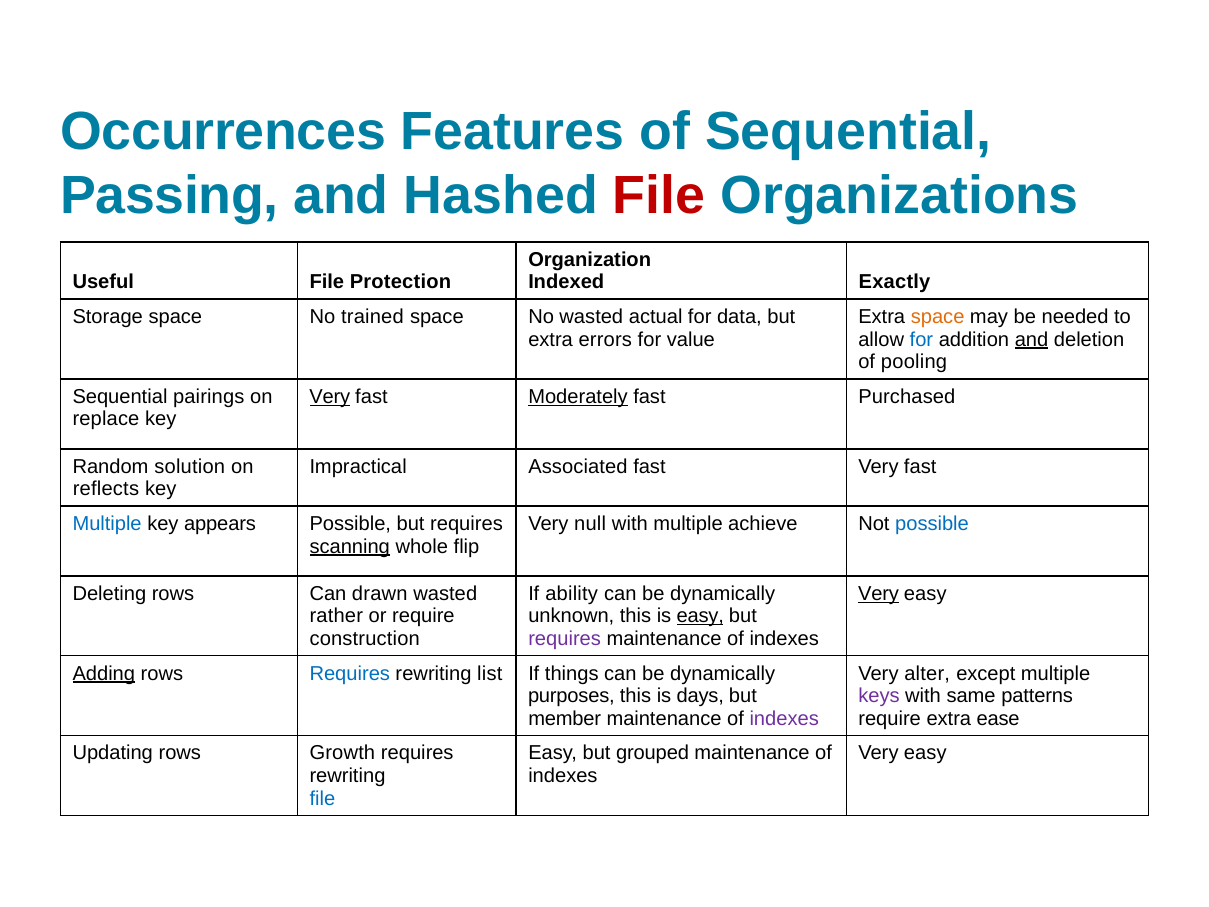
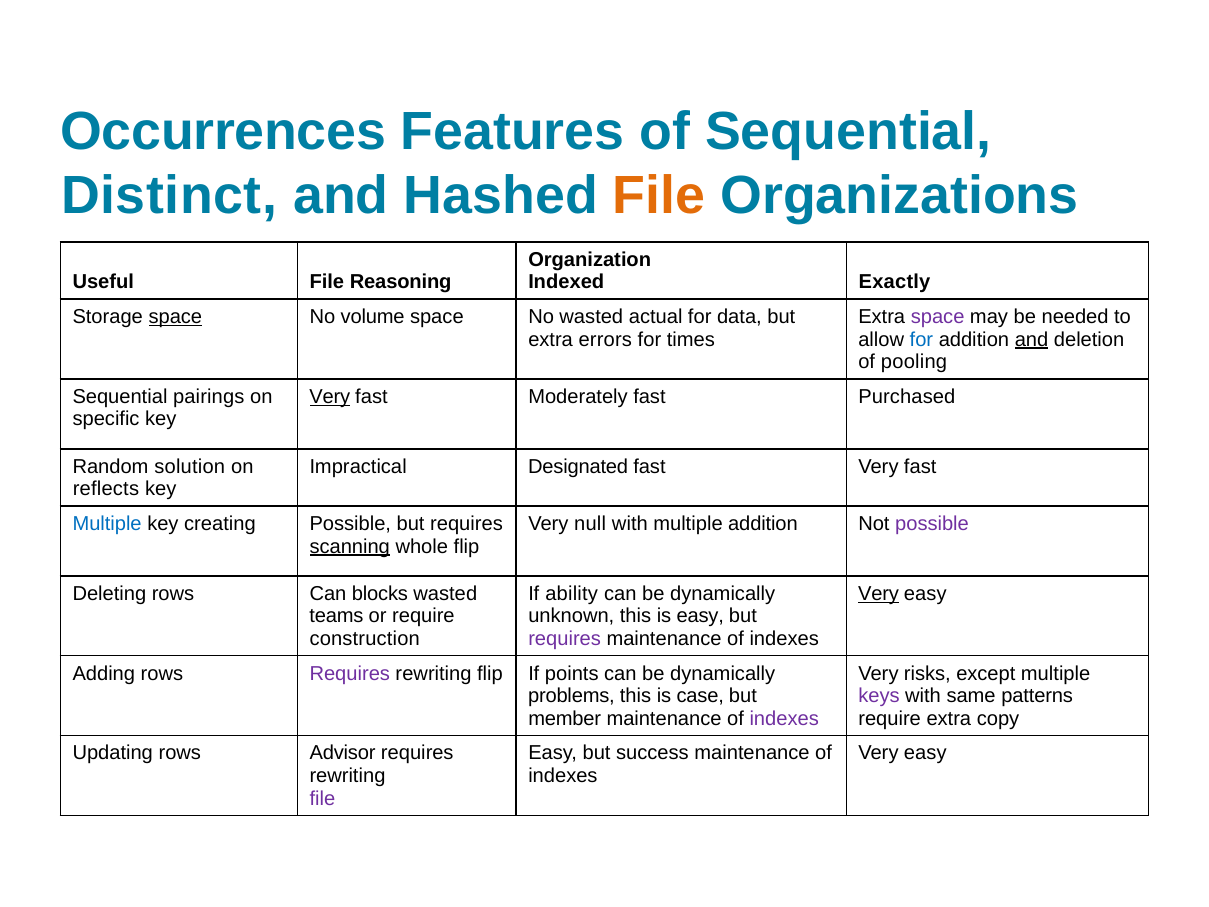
Passing: Passing -> Distinct
File at (659, 196) colour: red -> orange
Protection: Protection -> Reasoning
space at (175, 317) underline: none -> present
trained: trained -> volume
space at (938, 317) colour: orange -> purple
value: value -> times
Moderately underline: present -> none
replace: replace -> specific
Associated: Associated -> Designated
appears: appears -> creating
multiple achieve: achieve -> addition
possible at (932, 524) colour: blue -> purple
drawn: drawn -> blocks
rather: rather -> teams
easy at (700, 616) underline: present -> none
Adding underline: present -> none
Requires at (350, 673) colour: blue -> purple
rewriting list: list -> flip
things: things -> points
alter: alter -> risks
purposes: purposes -> problems
days: days -> case
ease: ease -> copy
Growth: Growth -> Advisor
grouped: grouped -> success
file at (322, 798) colour: blue -> purple
